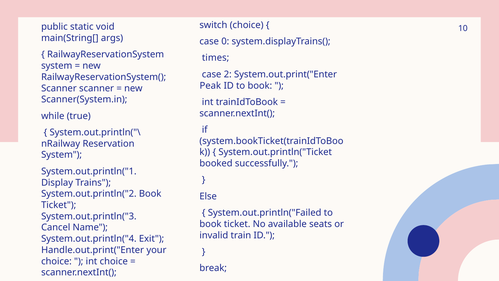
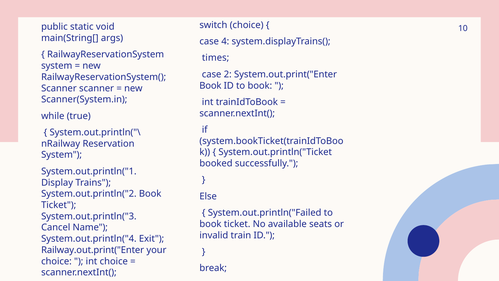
0: 0 -> 4
Peak at (210, 85): Peak -> Book
Handle.out.print("Enter: Handle.out.print("Enter -> Railway.out.print("Enter
